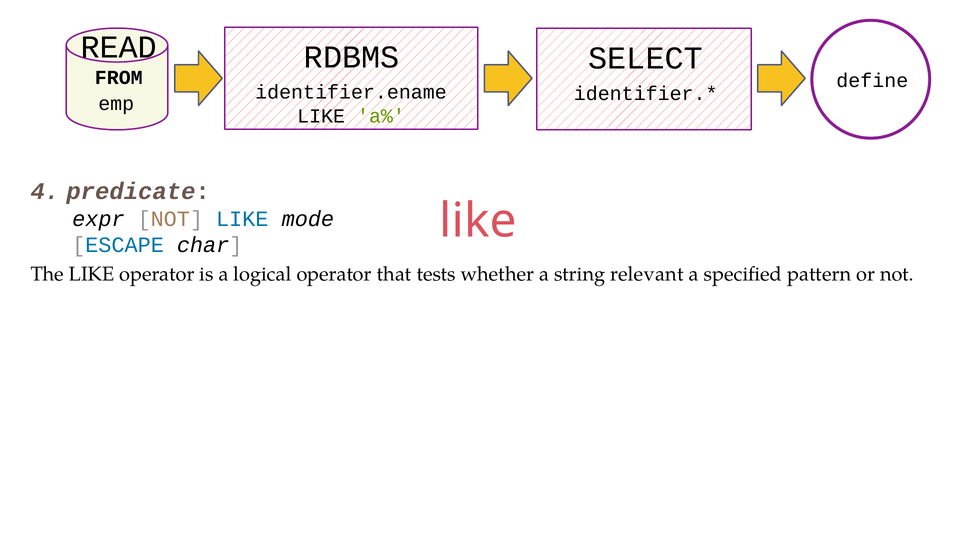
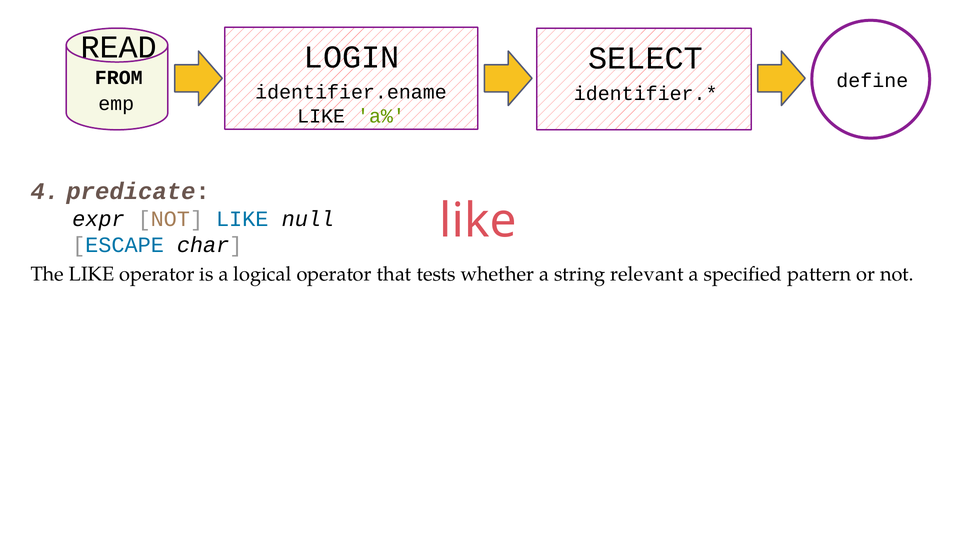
RDBMS: RDBMS -> LOGIN
mode: mode -> null
